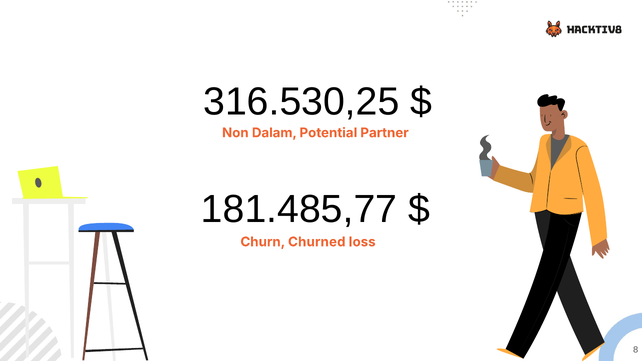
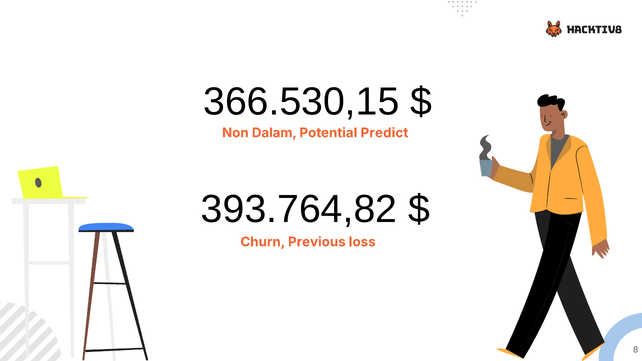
316.530,25: 316.530,25 -> 366.530,15
Partner: Partner -> Predict
181.485,77: 181.485,77 -> 393.764,82
Churned: Churned -> Previous
